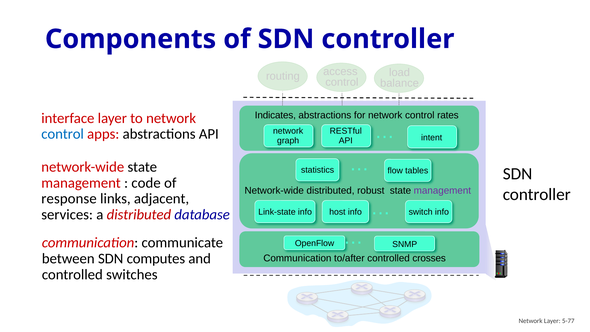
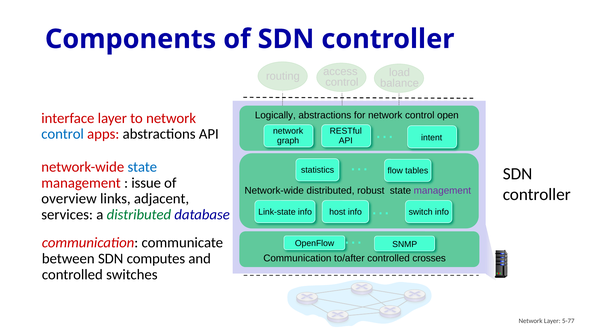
Indicates: Indicates -> Logically
rates: rates -> open
state at (142, 167) colour: black -> blue
code: code -> issue
response: response -> overview
distributed at (139, 215) colour: red -> green
